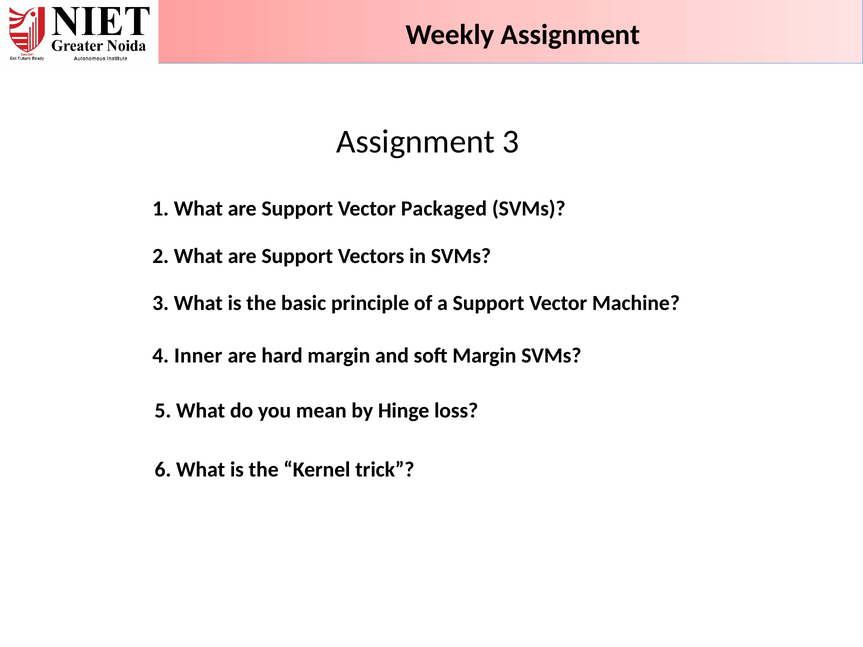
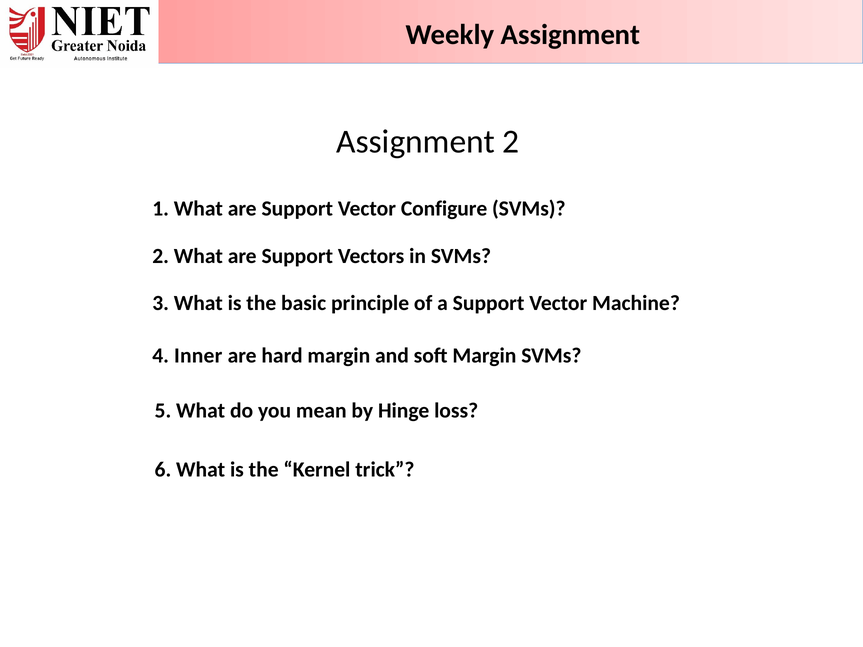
Assignment 3: 3 -> 2
Packaged: Packaged -> Configure
